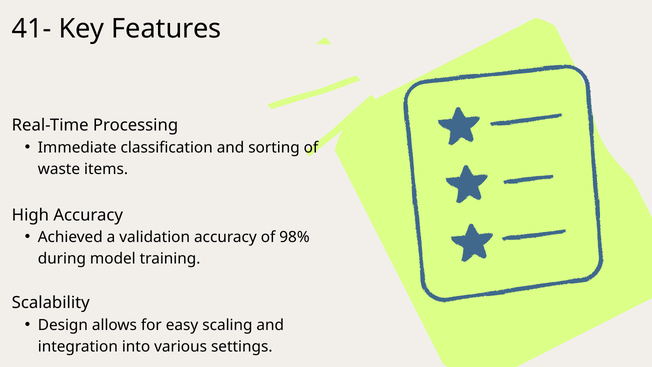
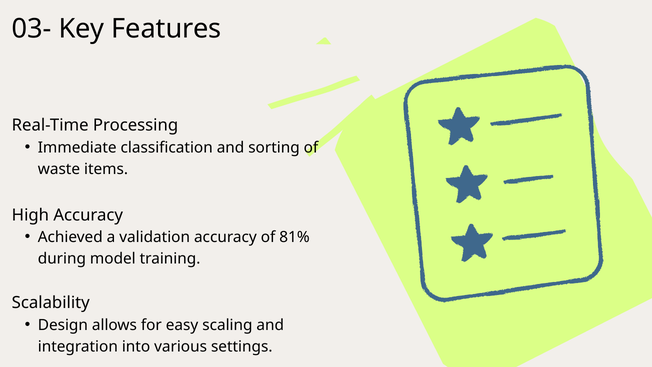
41-: 41- -> 03-
98%: 98% -> 81%
